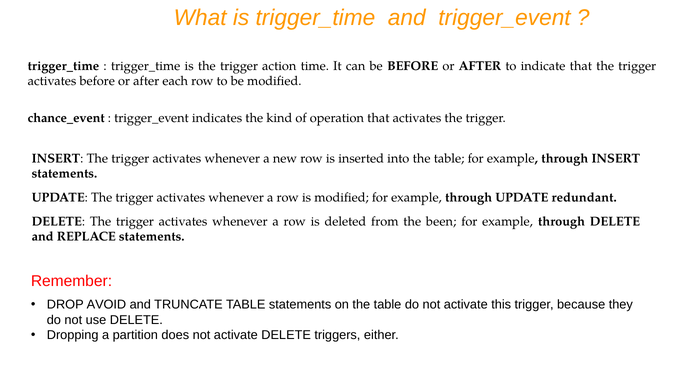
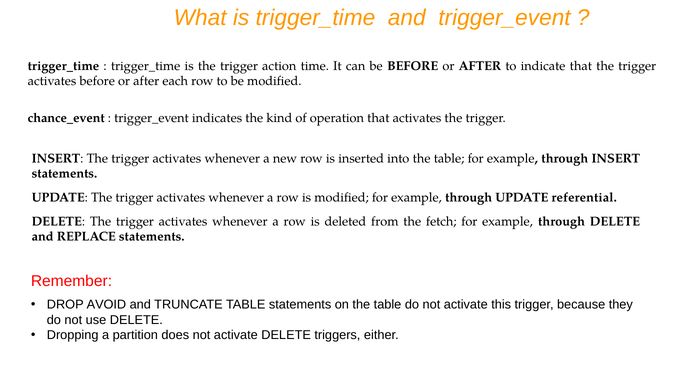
redundant: redundant -> referential
been: been -> fetch
